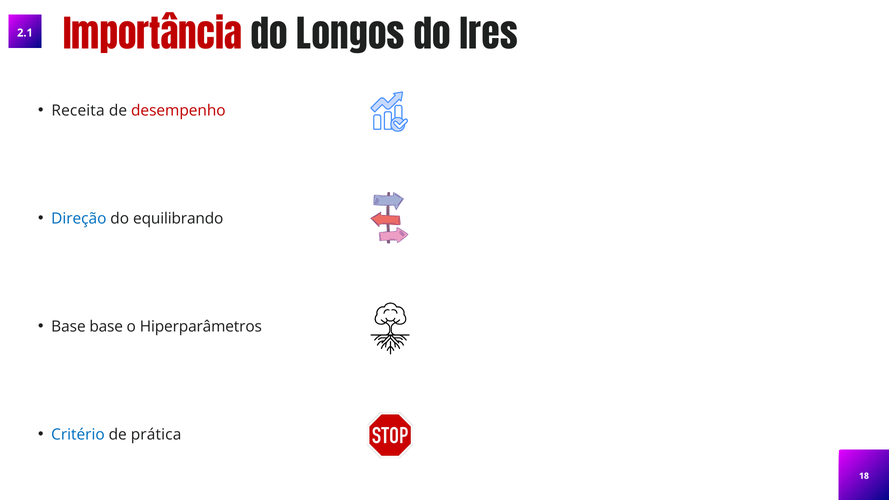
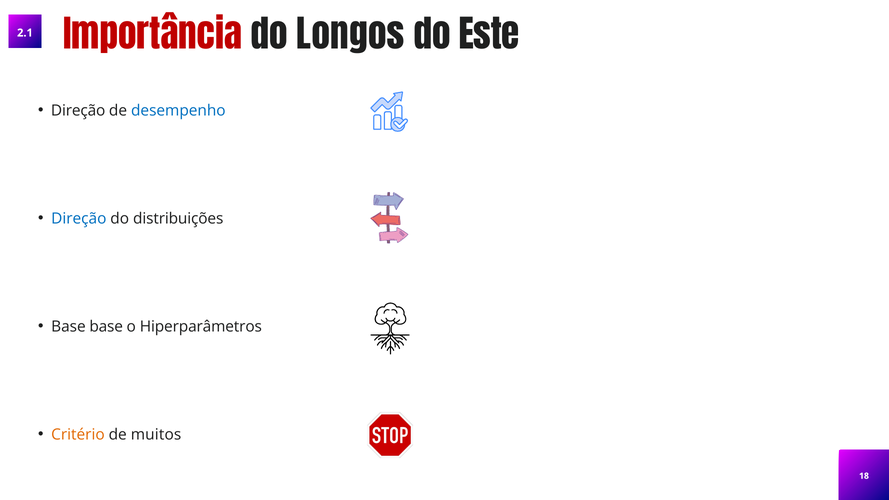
Ires: Ires -> Este
Receita at (78, 111): Receita -> Direção
desempenho colour: red -> blue
equilibrando: equilibrando -> distribuições
Critério colour: blue -> orange
prática: prática -> muitos
